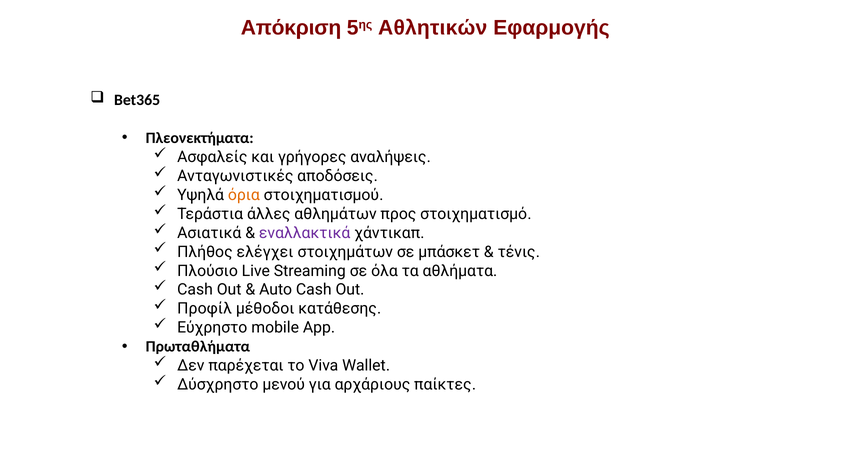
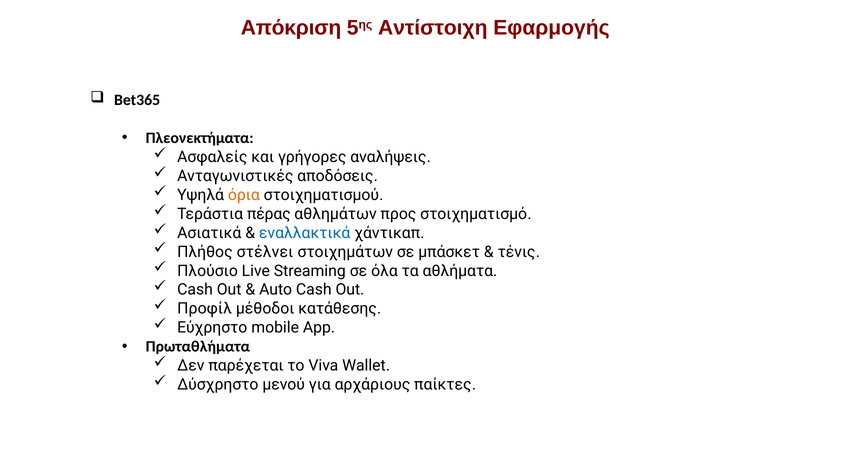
Αθλητικών: Αθλητικών -> Αντίστοιχη
άλλες: άλλες -> πέρας
εναλλακτικά colour: purple -> blue
ελέγχει: ελέγχει -> στέλνει
